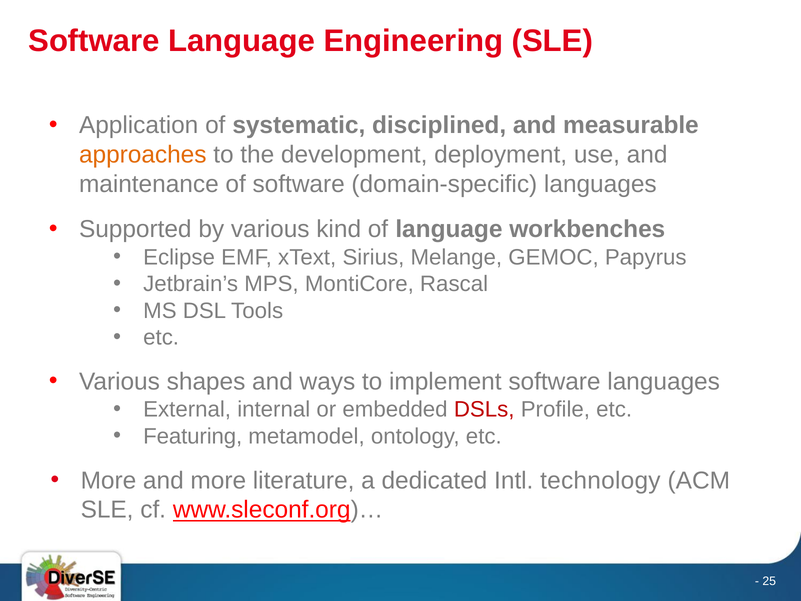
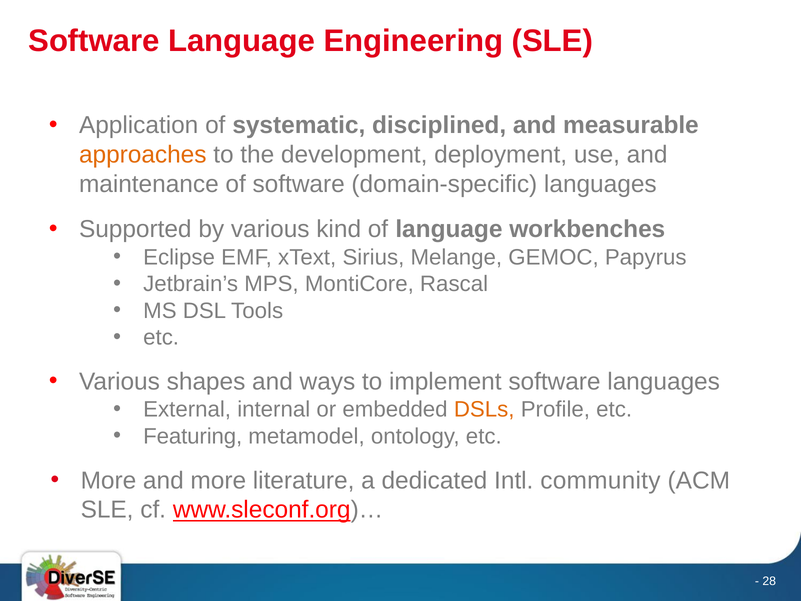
DSLs colour: red -> orange
technology: technology -> community
25: 25 -> 28
